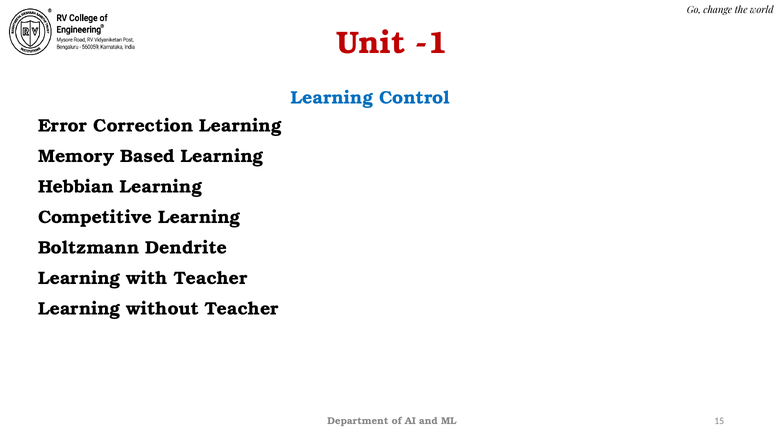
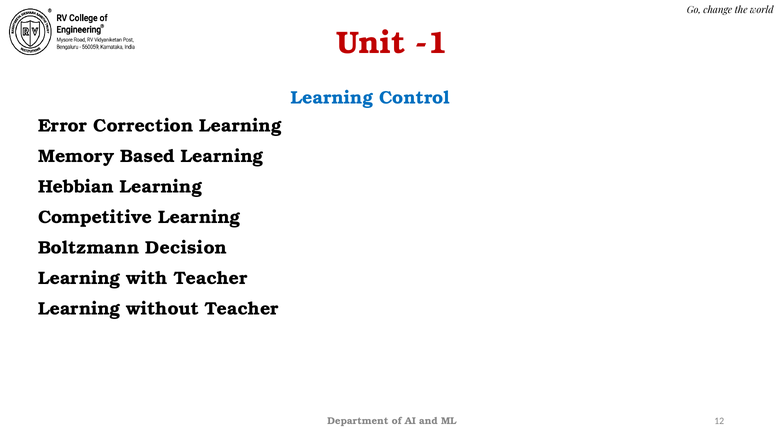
Dendrite: Dendrite -> Decision
15: 15 -> 12
